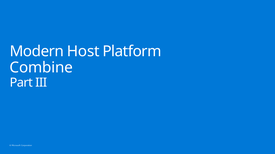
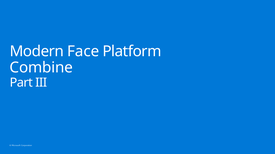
Host: Host -> Face
